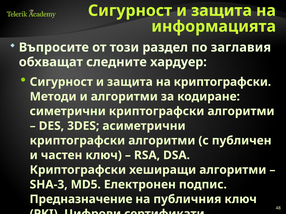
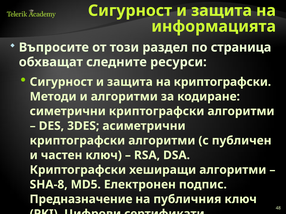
заглавия: заглавия -> страница
хардуер: хардуер -> ресурси
SHA-3: SHA-3 -> SHA-8
